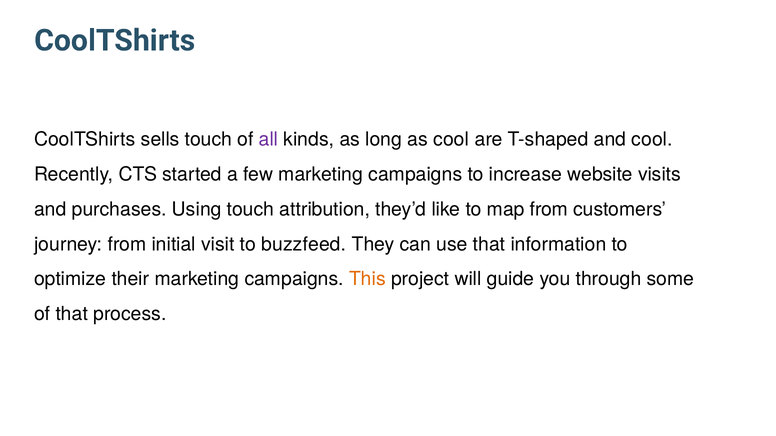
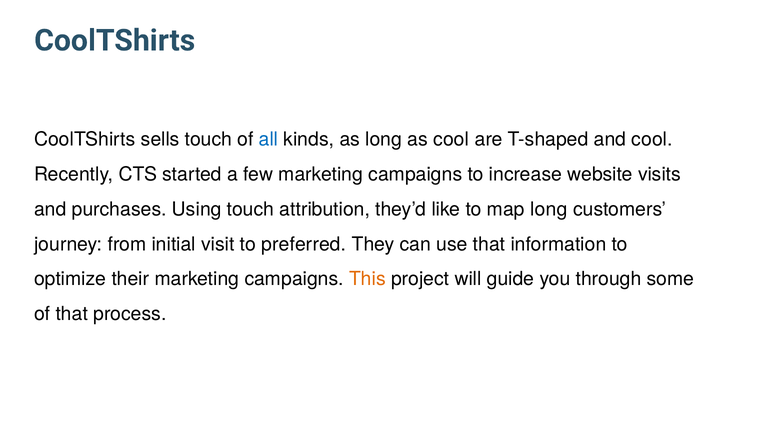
all colour: purple -> blue
map from: from -> long
buzzfeed: buzzfeed -> preferred
